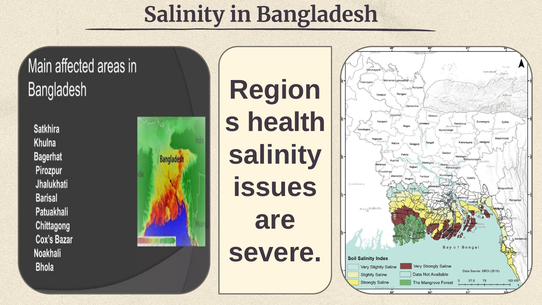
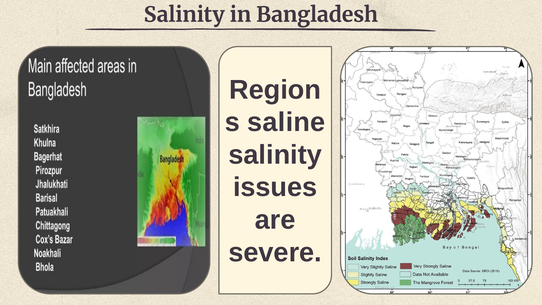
health: health -> saline
